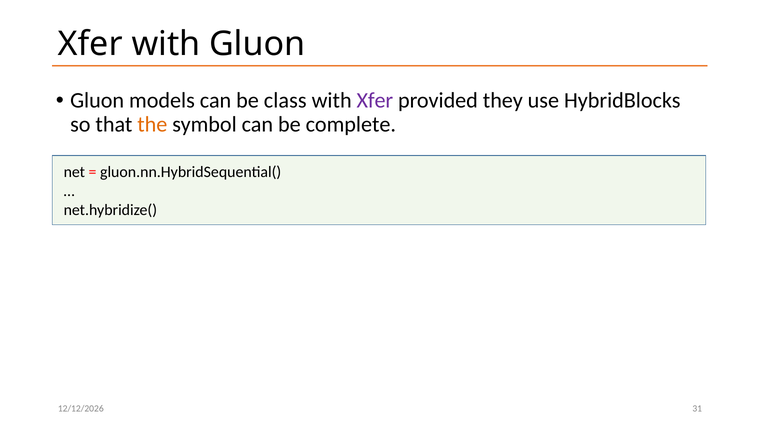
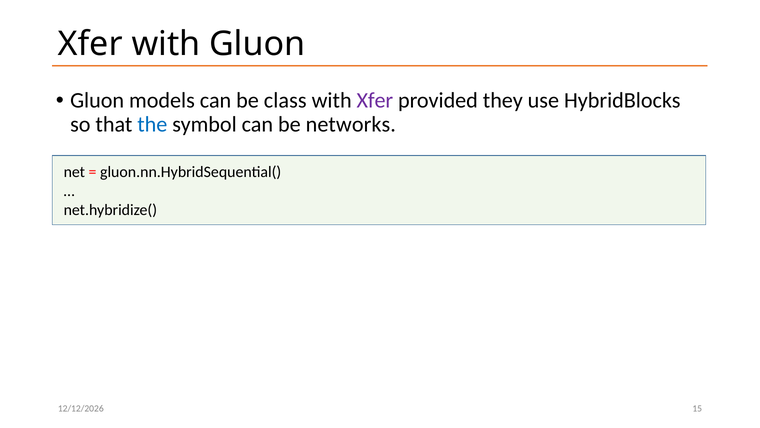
the colour: orange -> blue
complete: complete -> networks
31: 31 -> 15
